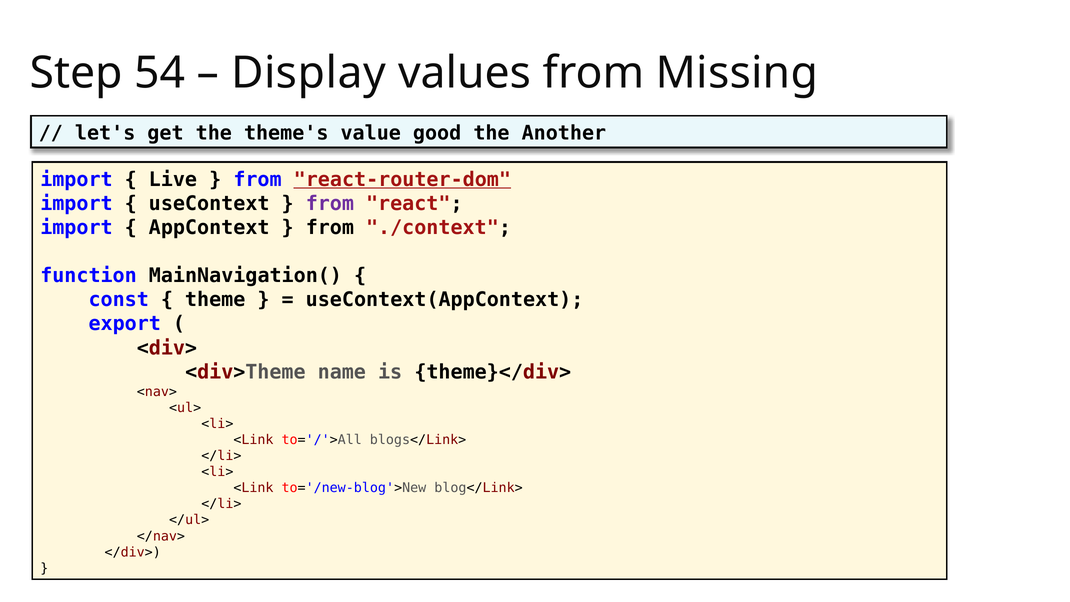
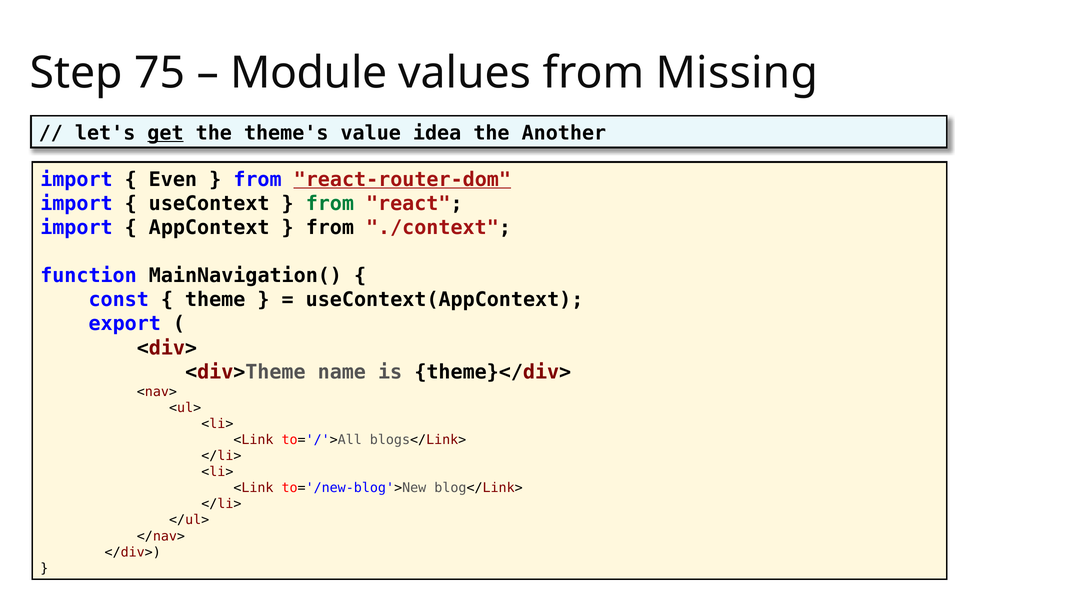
54: 54 -> 75
Display: Display -> Module
get underline: none -> present
good: good -> idea
Live: Live -> Even
from at (330, 203) colour: purple -> green
